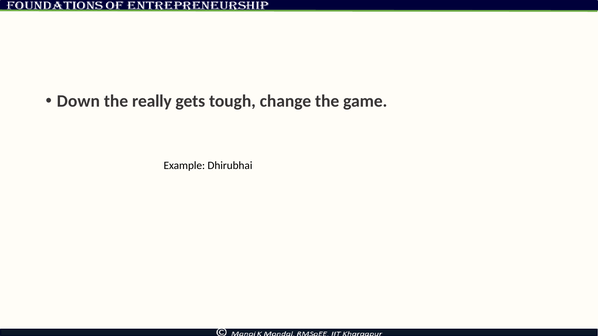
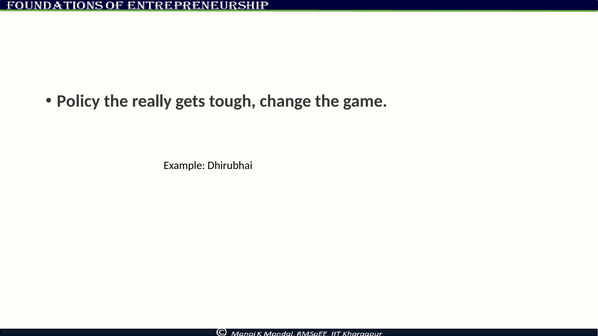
Down: Down -> Policy
